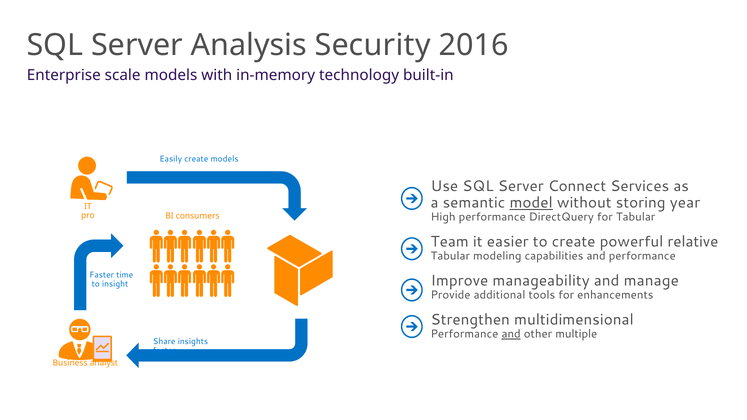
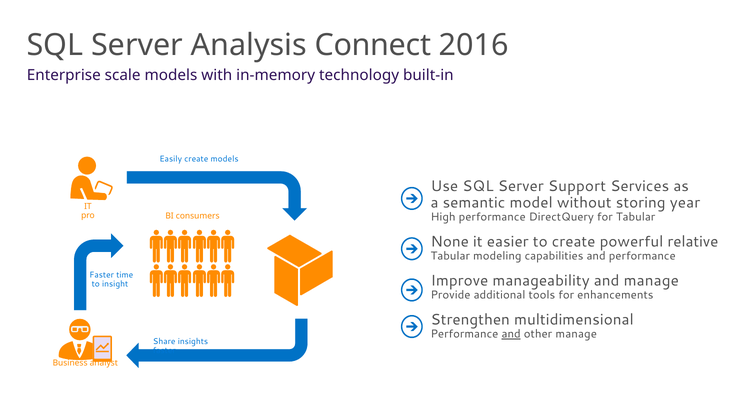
Security: Security -> Connect
Connect: Connect -> Support
model underline: present -> none
Team: Team -> None
other multiple: multiple -> manage
